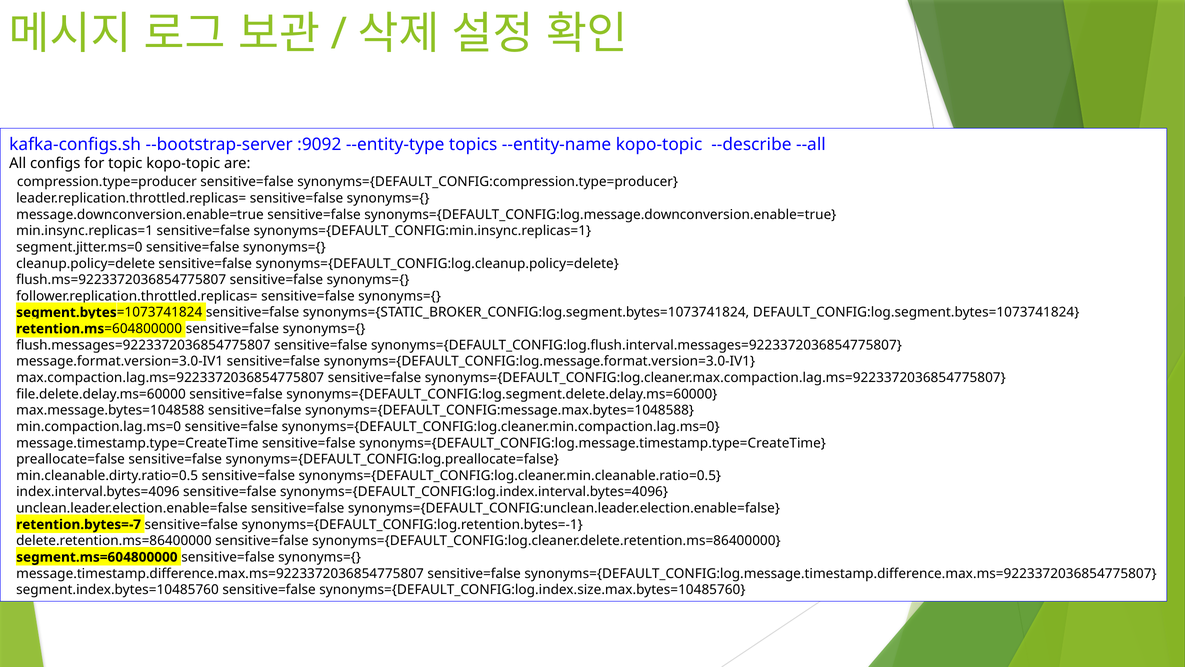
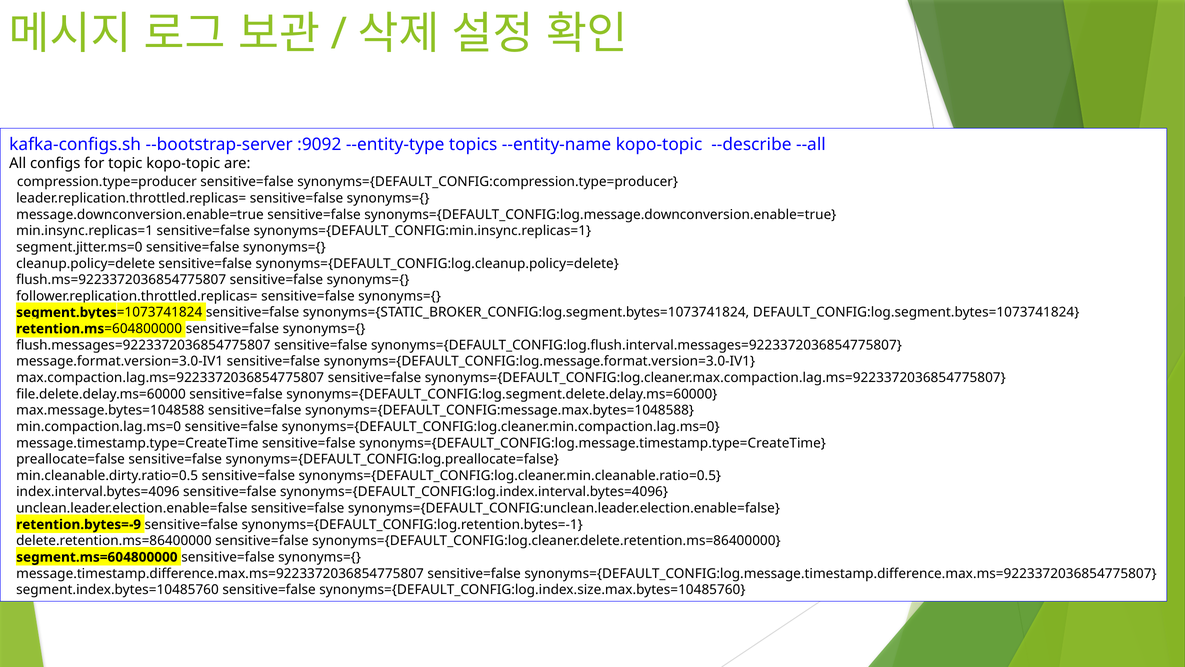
retention.bytes=-7: retention.bytes=-7 -> retention.bytes=-9
